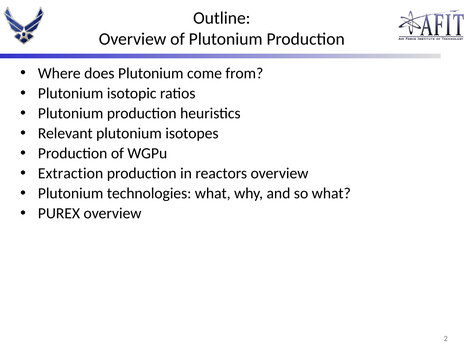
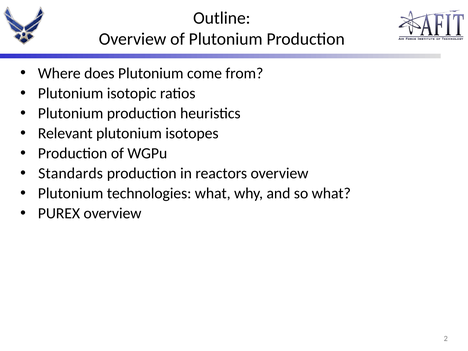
Extraction: Extraction -> Standards
